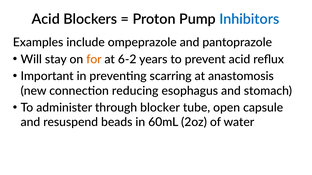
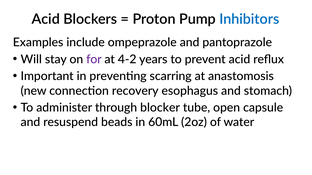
for colour: orange -> purple
6-2: 6-2 -> 4-2
reducing: reducing -> recovery
